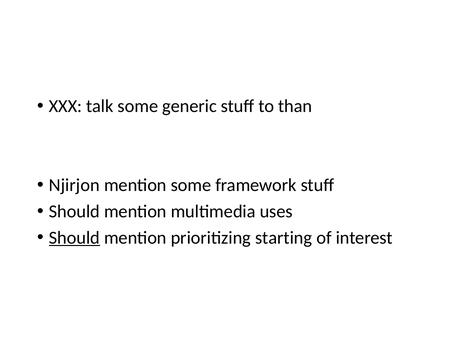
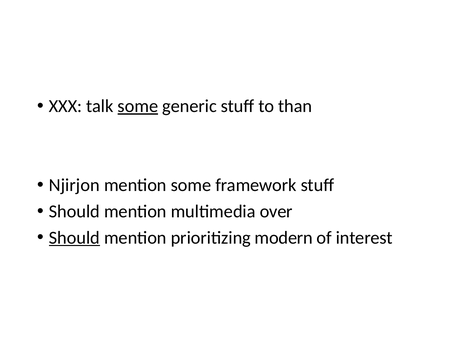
some at (138, 106) underline: none -> present
uses: uses -> over
starting: starting -> modern
